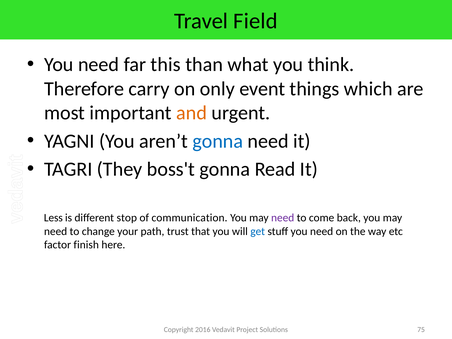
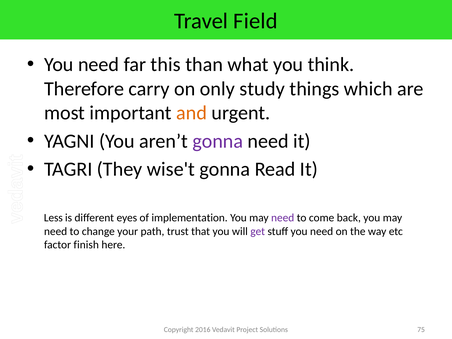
event: event -> study
gonna at (218, 141) colour: blue -> purple
boss't: boss't -> wise't
stop: stop -> eyes
communication: communication -> implementation
get colour: blue -> purple
